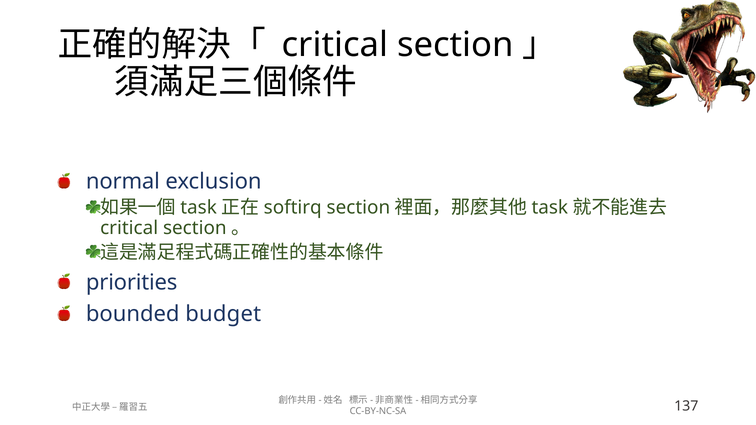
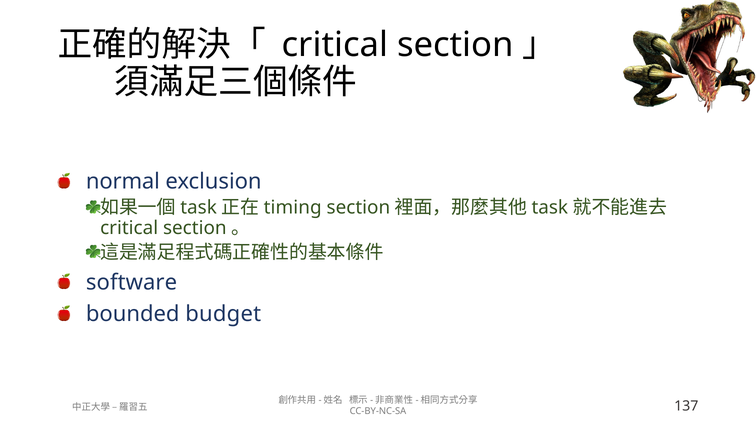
softirq: softirq -> timing
priorities: priorities -> software
